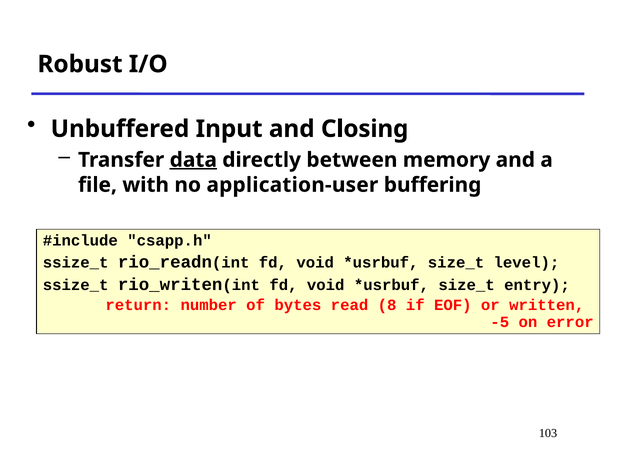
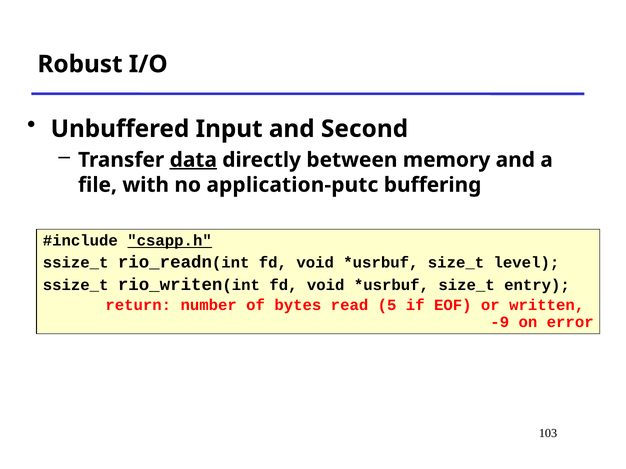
Closing: Closing -> Second
application-user: application-user -> application-putc
csapp.h underline: none -> present
8: 8 -> 5
-5: -5 -> -9
